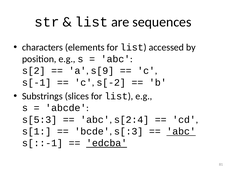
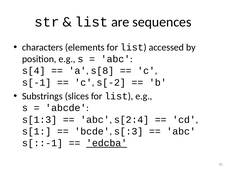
s[2: s[2 -> s[4
s[9: s[9 -> s[8
s[5:3: s[5:3 -> s[1:3
abc at (181, 131) underline: present -> none
